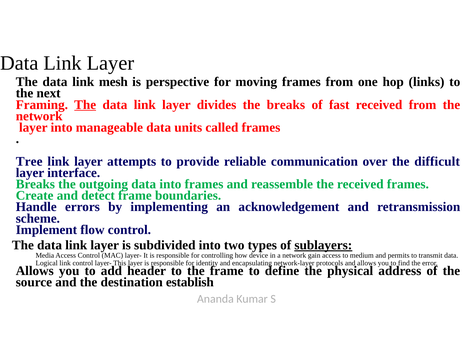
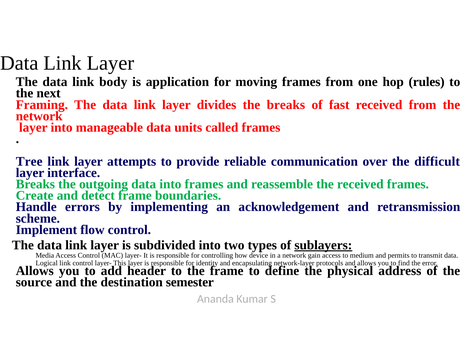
mesh: mesh -> body
perspective: perspective -> application
links: links -> rules
The at (85, 105) underline: present -> none
establish: establish -> semester
